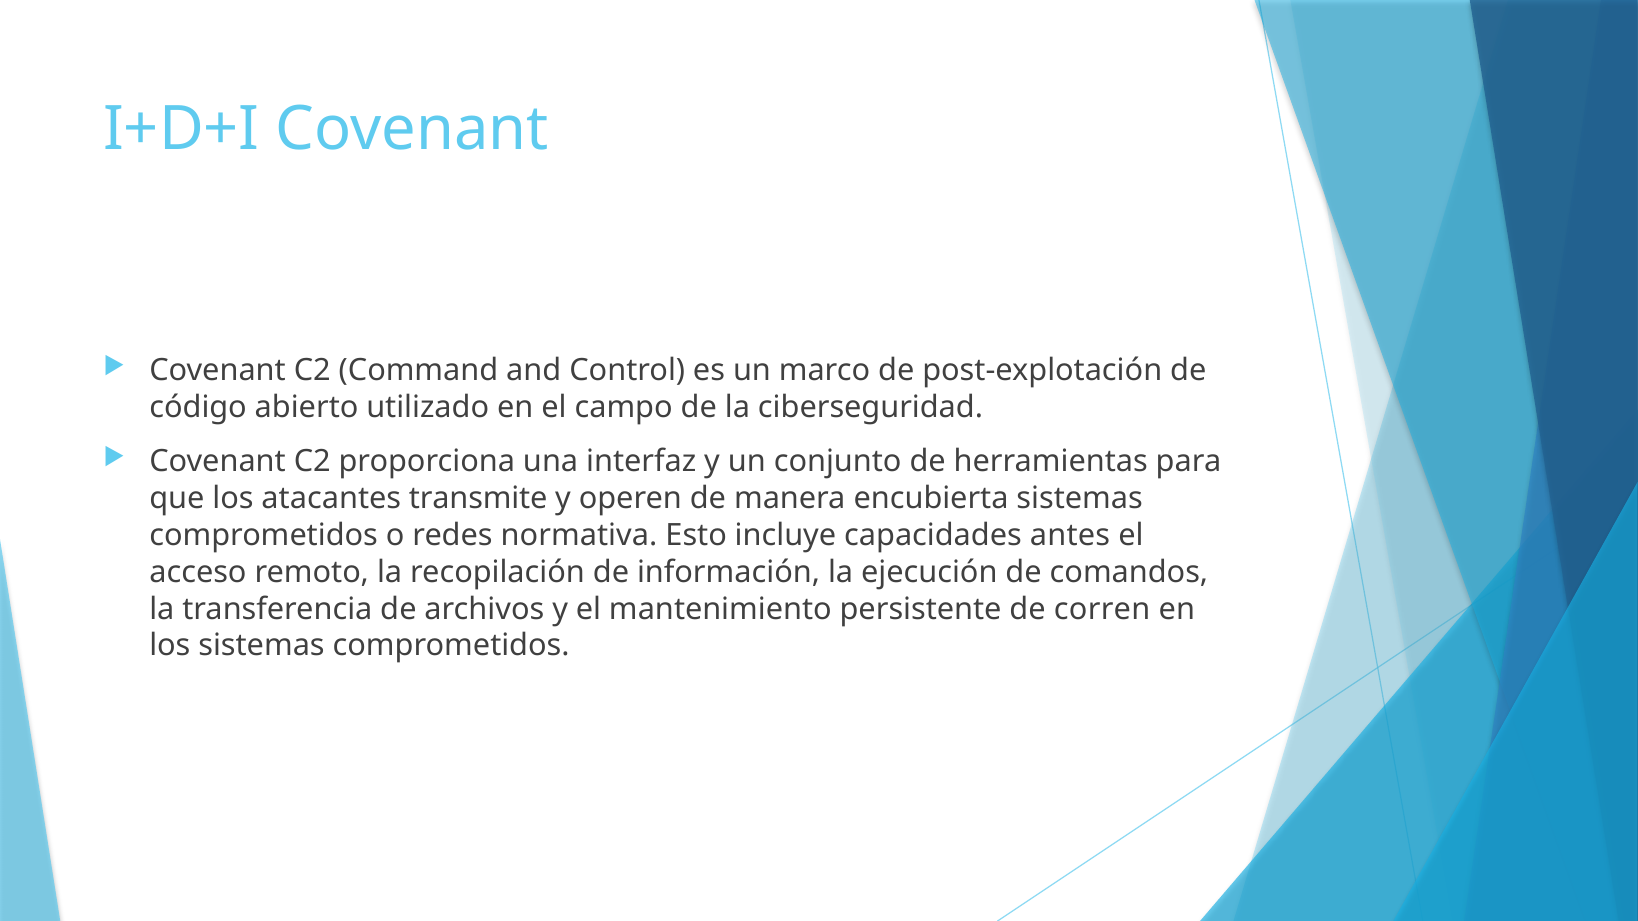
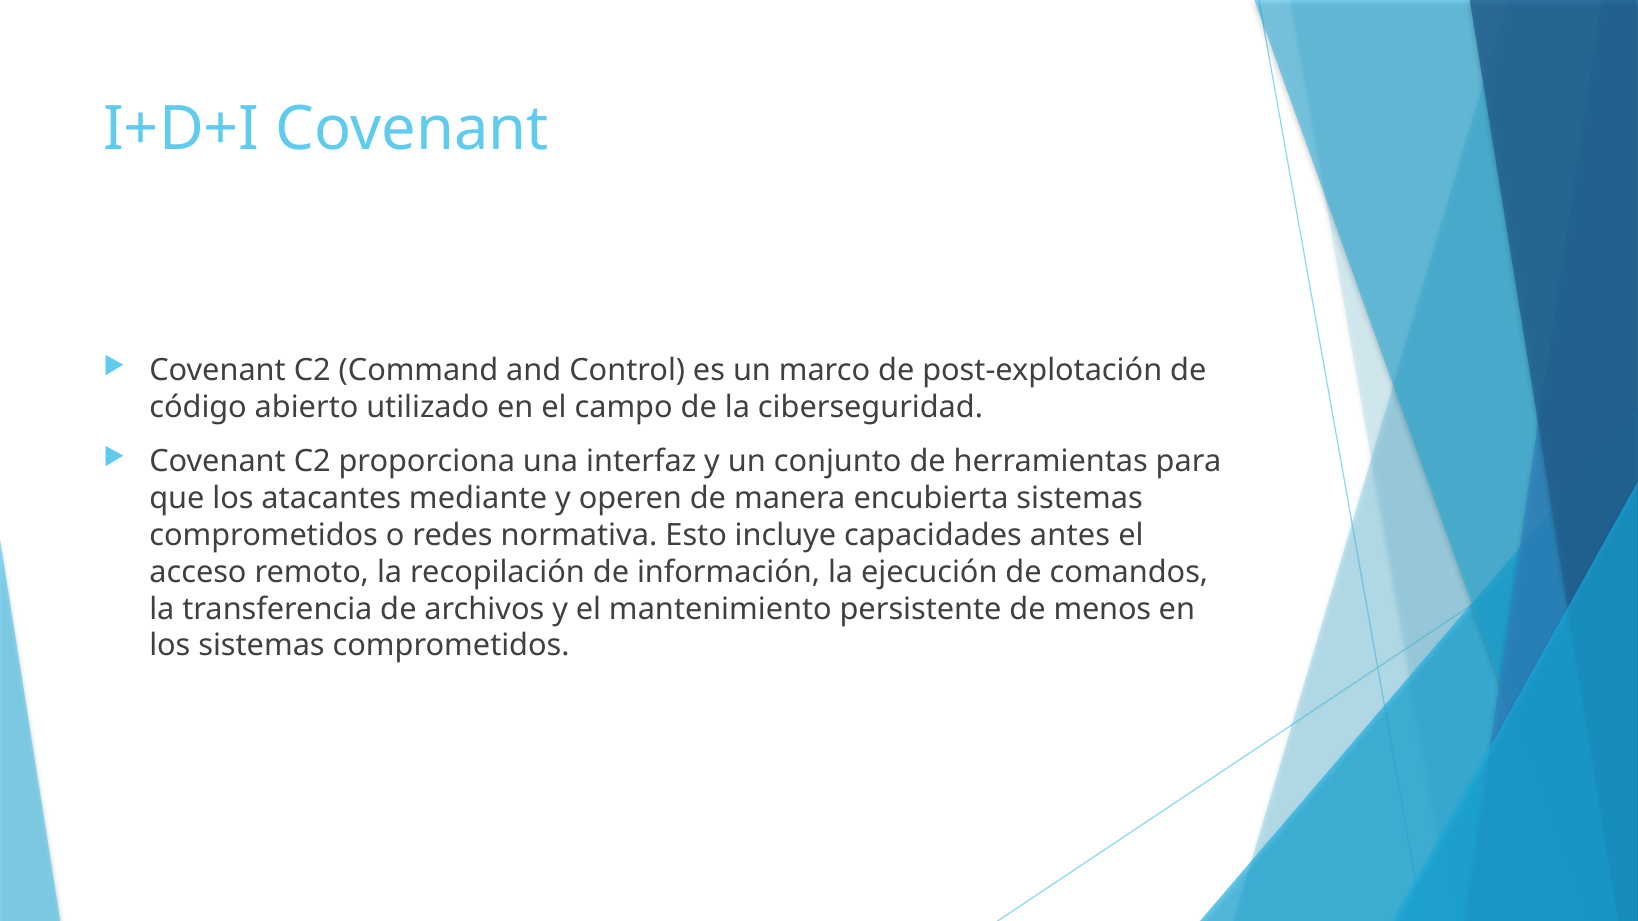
transmite: transmite -> mediante
corren: corren -> menos
